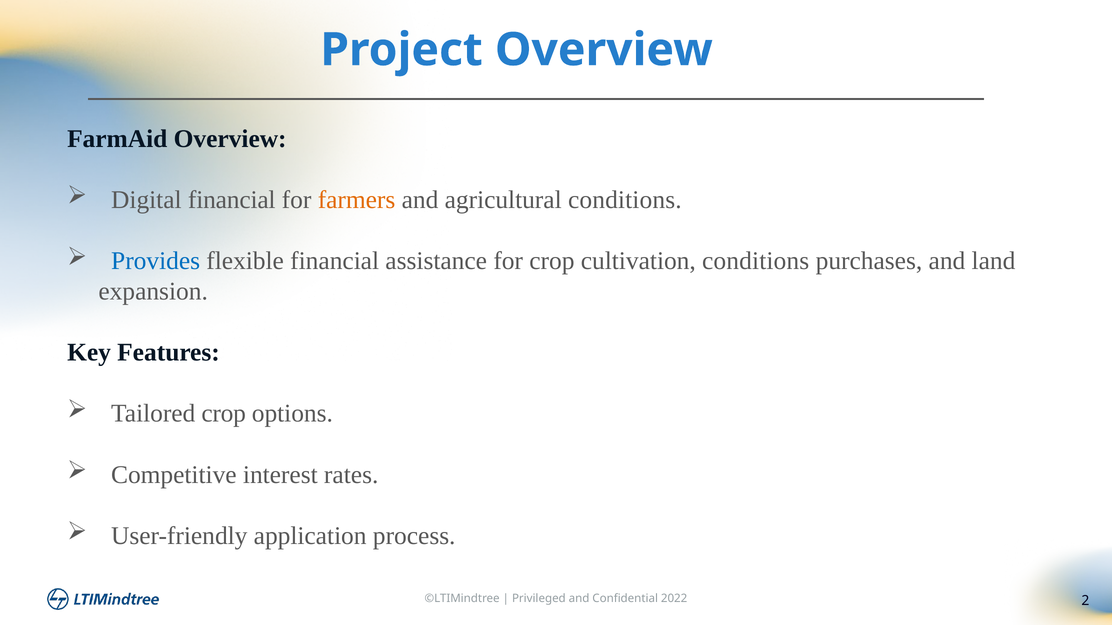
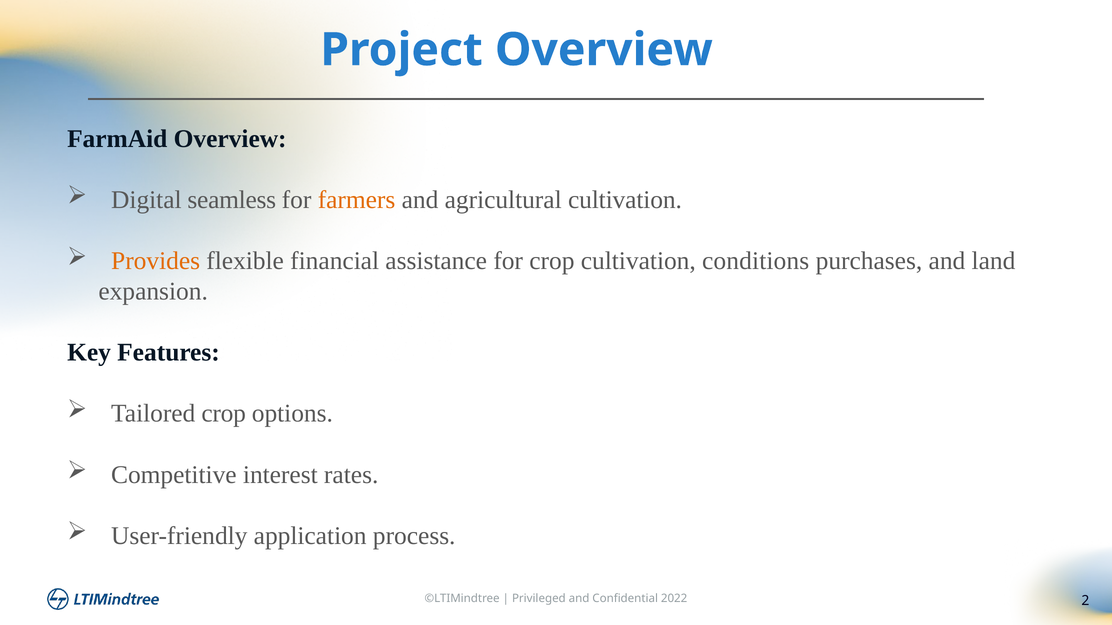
Digital financial: financial -> seamless
agricultural conditions: conditions -> cultivation
Provides colour: blue -> orange
